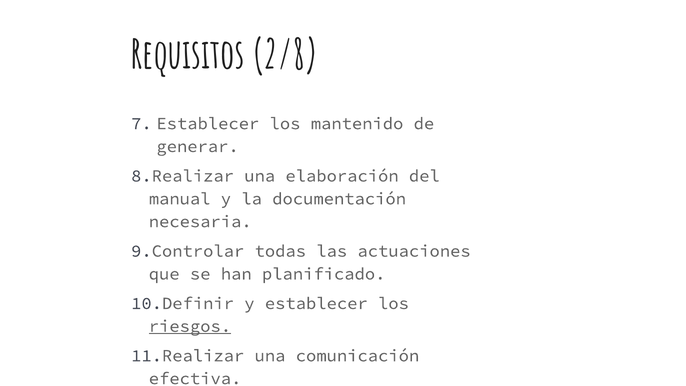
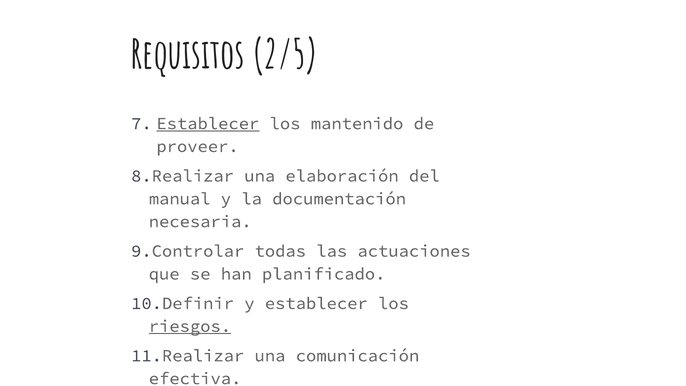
2/8: 2/8 -> 2/5
Establecer at (208, 123) underline: none -> present
generar: generar -> proveer
